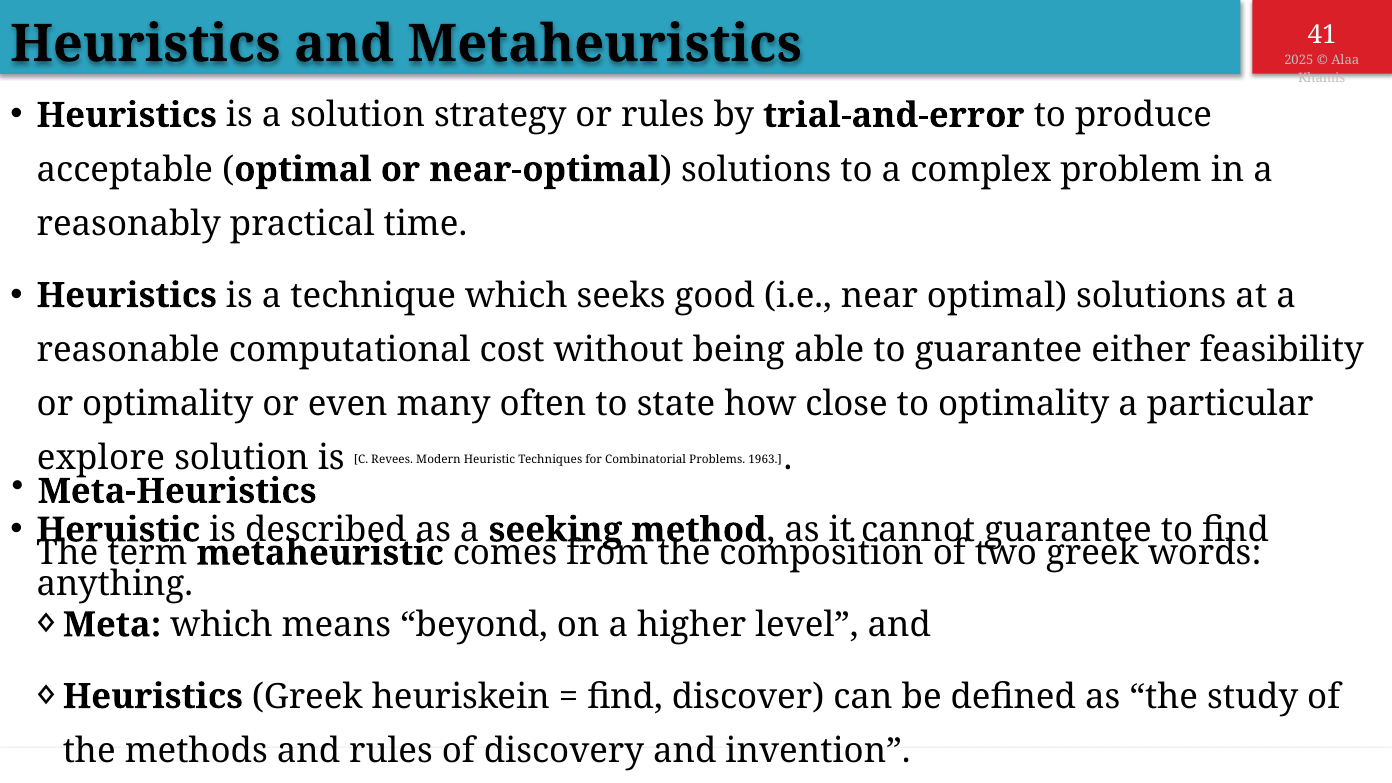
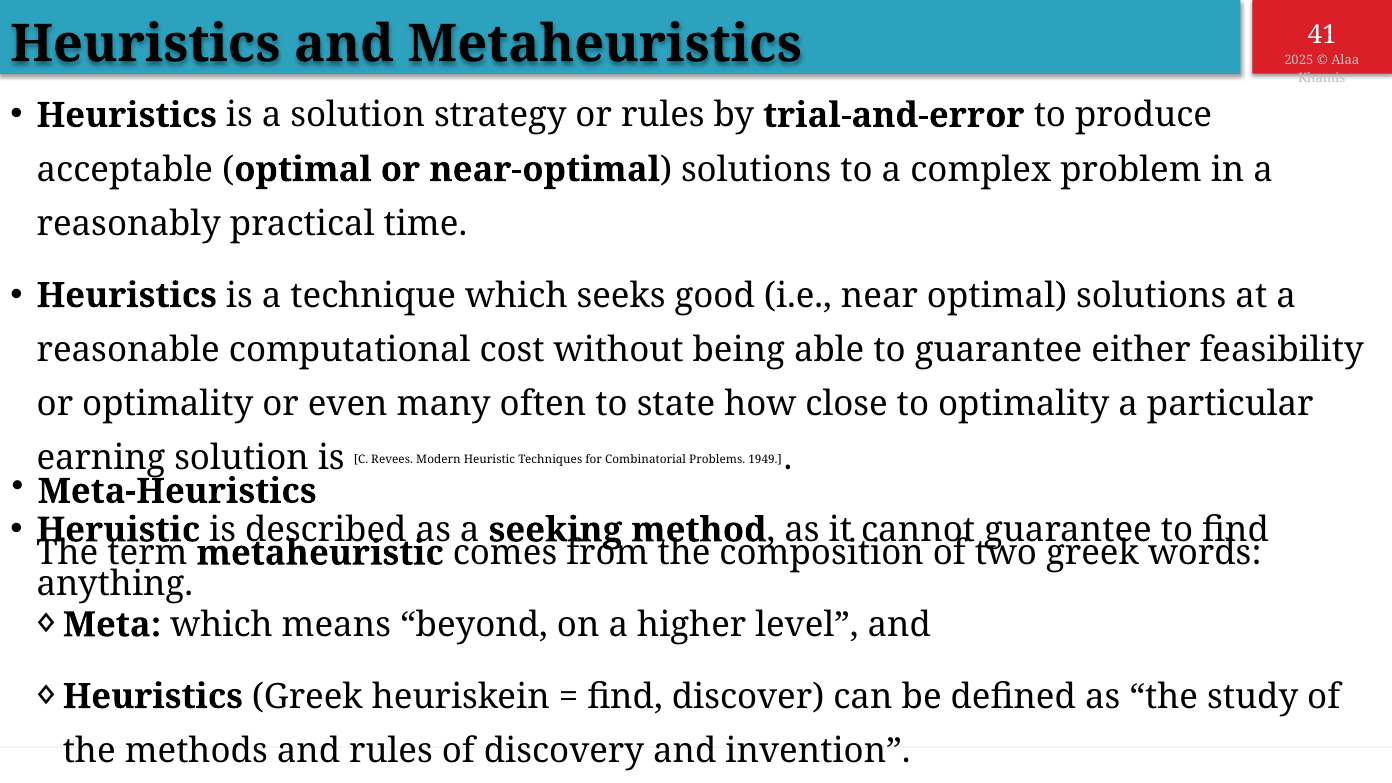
explore: explore -> earning
1963: 1963 -> 1949
